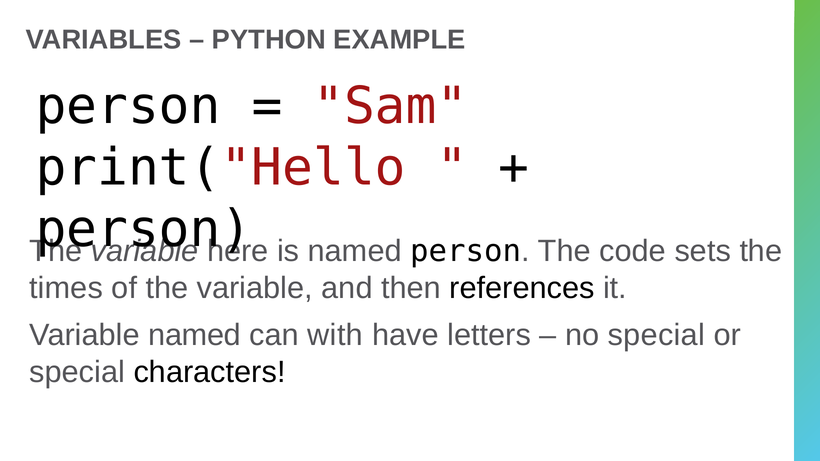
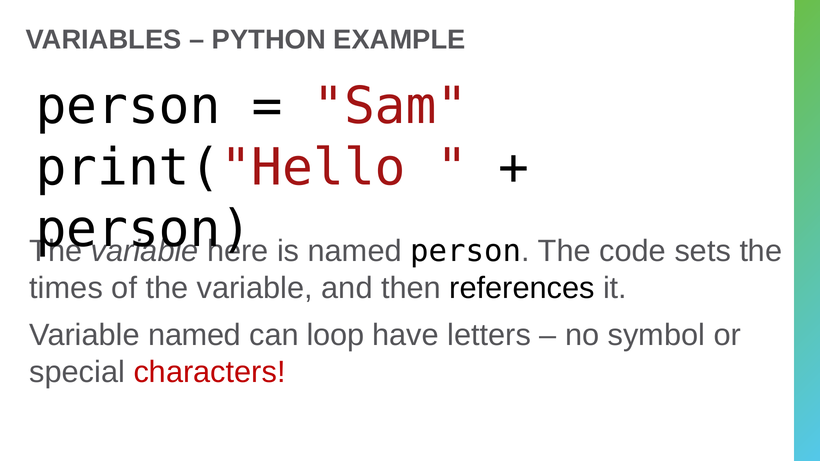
with: with -> loop
no special: special -> symbol
characters colour: black -> red
